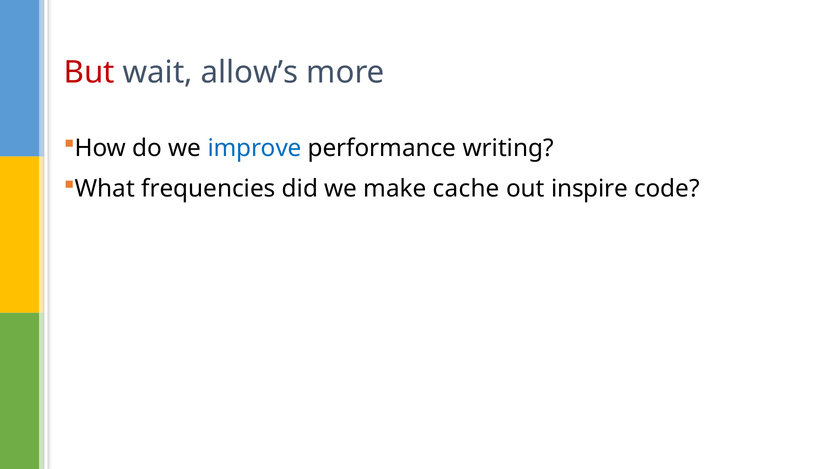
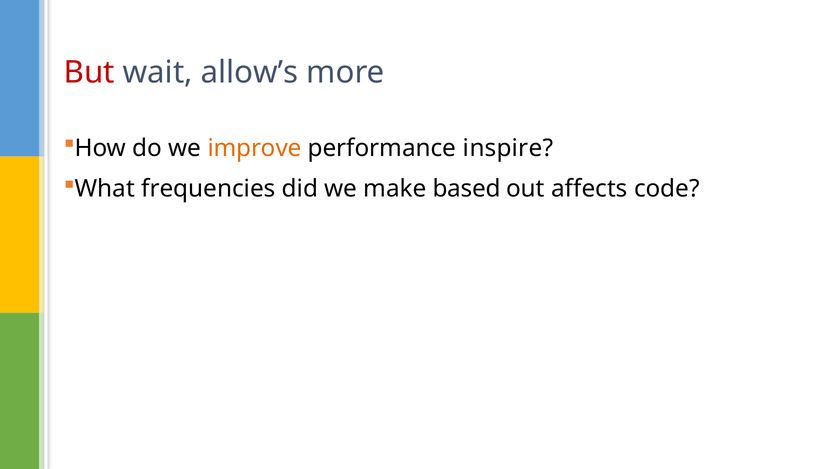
improve colour: blue -> orange
writing: writing -> inspire
cache: cache -> based
inspire: inspire -> affects
